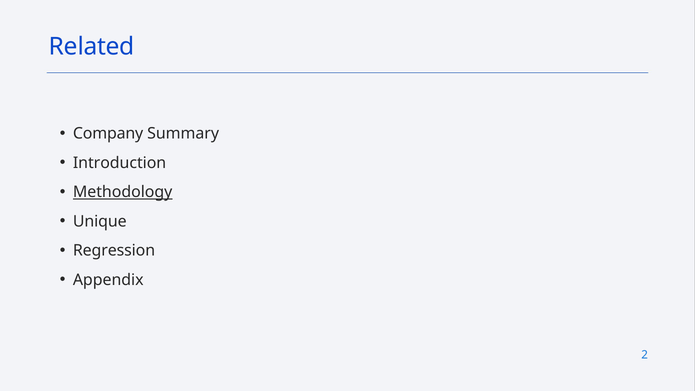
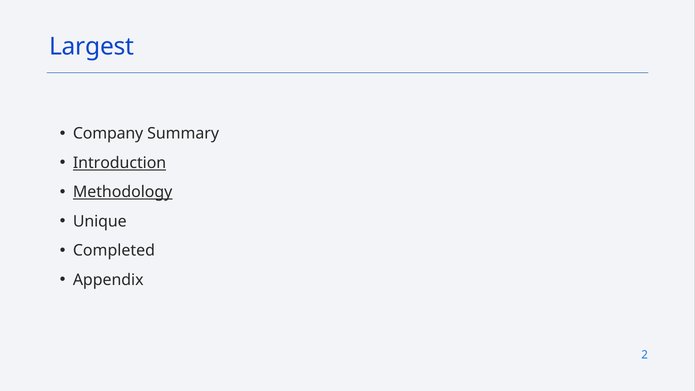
Related: Related -> Largest
Introduction underline: none -> present
Regression: Regression -> Completed
